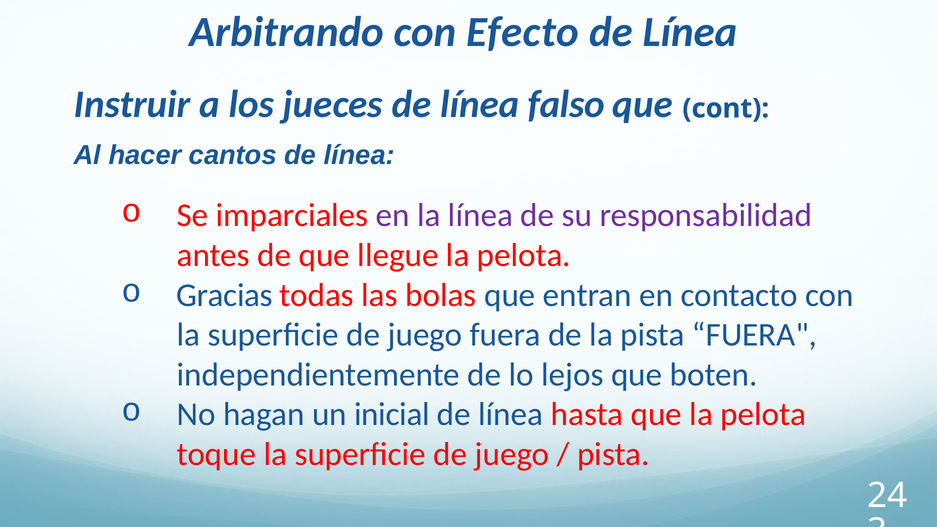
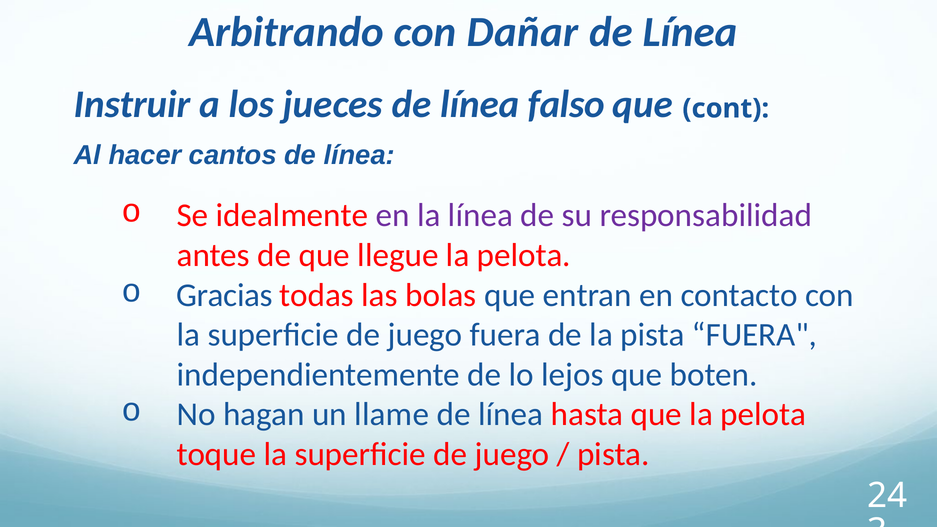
Efecto: Efecto -> Dañar
imparciales: imparciales -> idealmente
inicial: inicial -> llame
